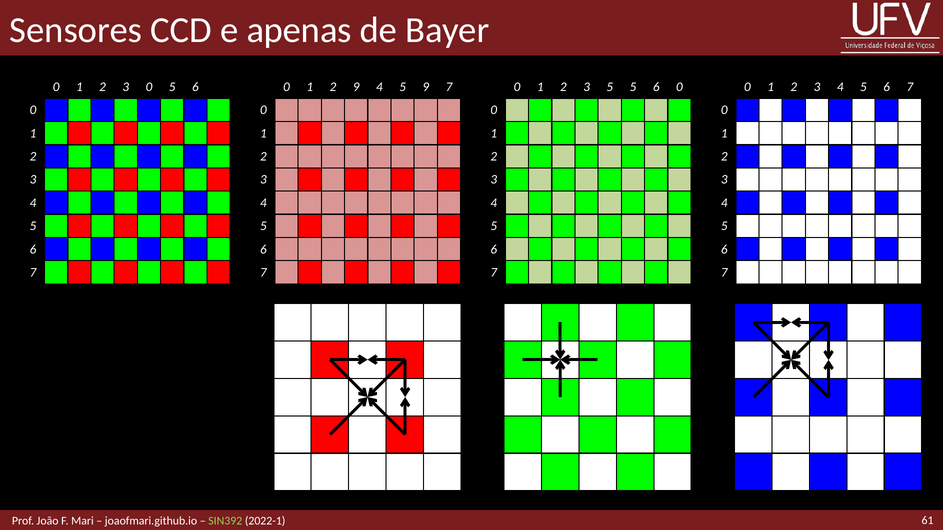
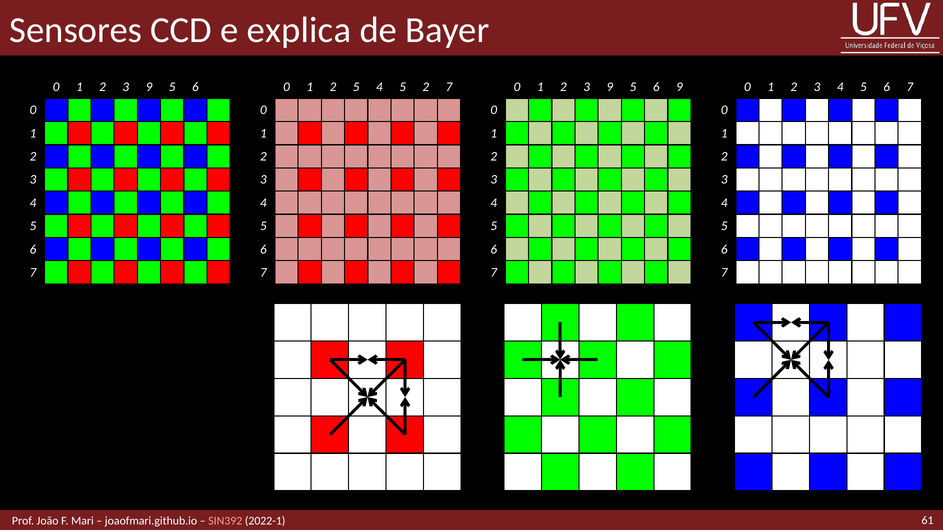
apenas: apenas -> explica
0 at (149, 87): 0 -> 9
2 9: 9 -> 5
5 9: 9 -> 2
5 at (610, 87): 5 -> 9
6 0: 0 -> 9
SIN392 colour: light green -> pink
